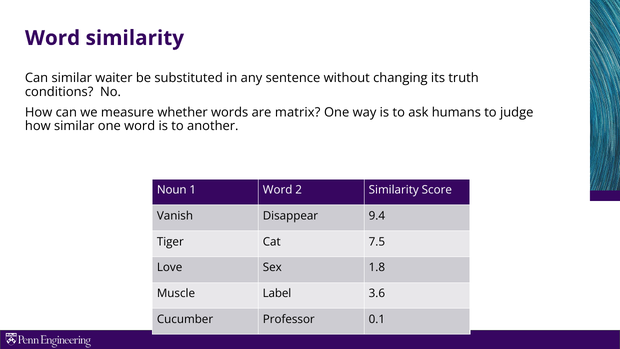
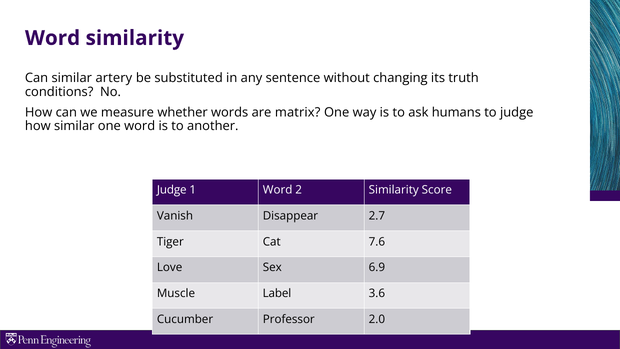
waiter: waiter -> artery
Noun at (172, 190): Noun -> Judge
9.4: 9.4 -> 2.7
7.5: 7.5 -> 7.6
1.8: 1.8 -> 6.9
0.1: 0.1 -> 2.0
